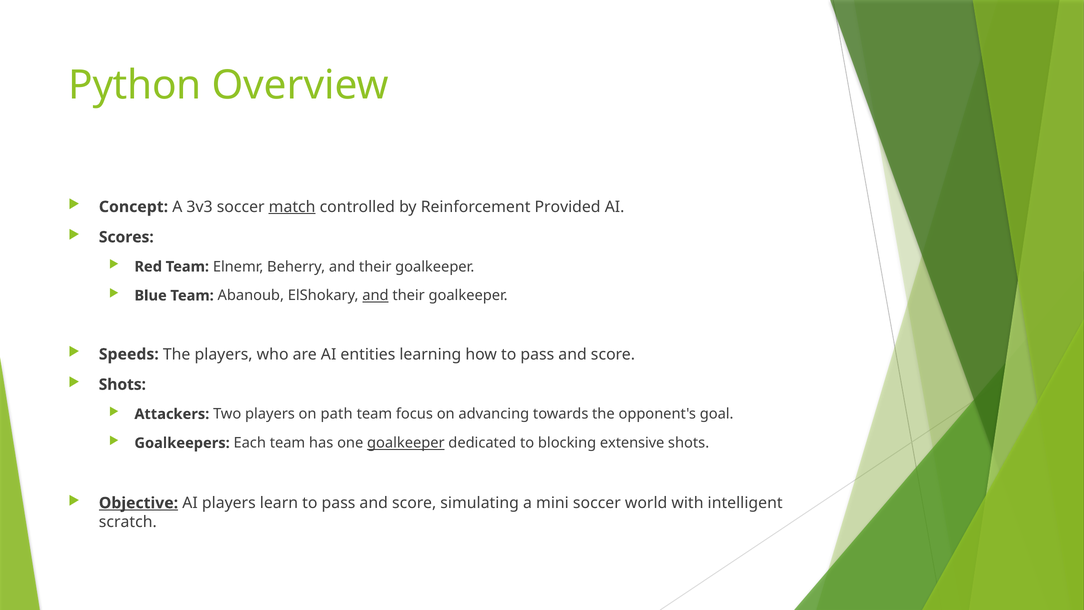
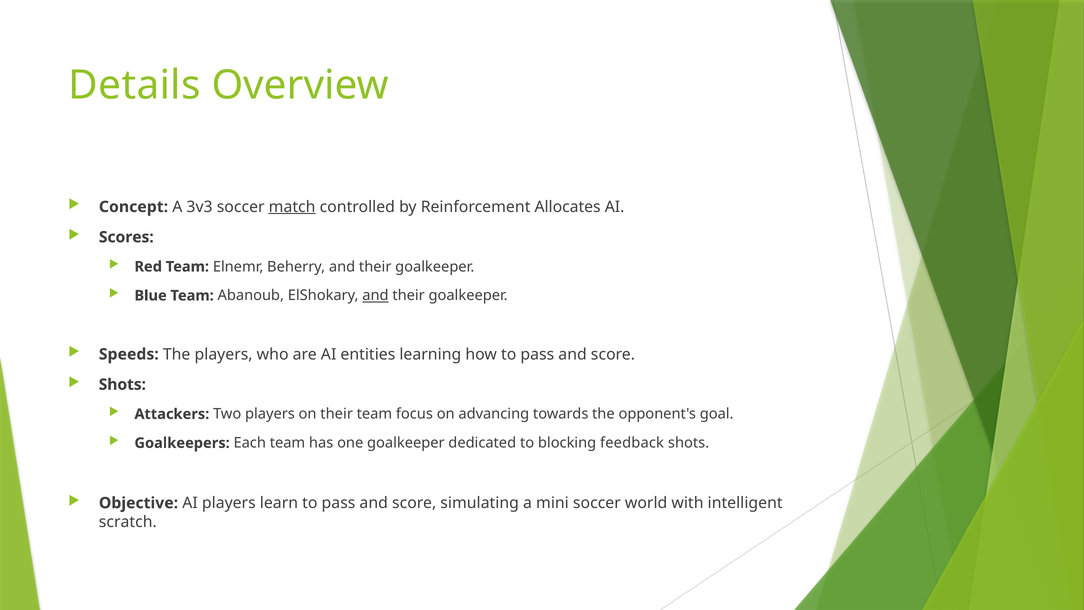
Python: Python -> Details
Provided: Provided -> Allocates
on path: path -> their
goalkeeper at (406, 443) underline: present -> none
extensive: extensive -> feedback
Objective underline: present -> none
